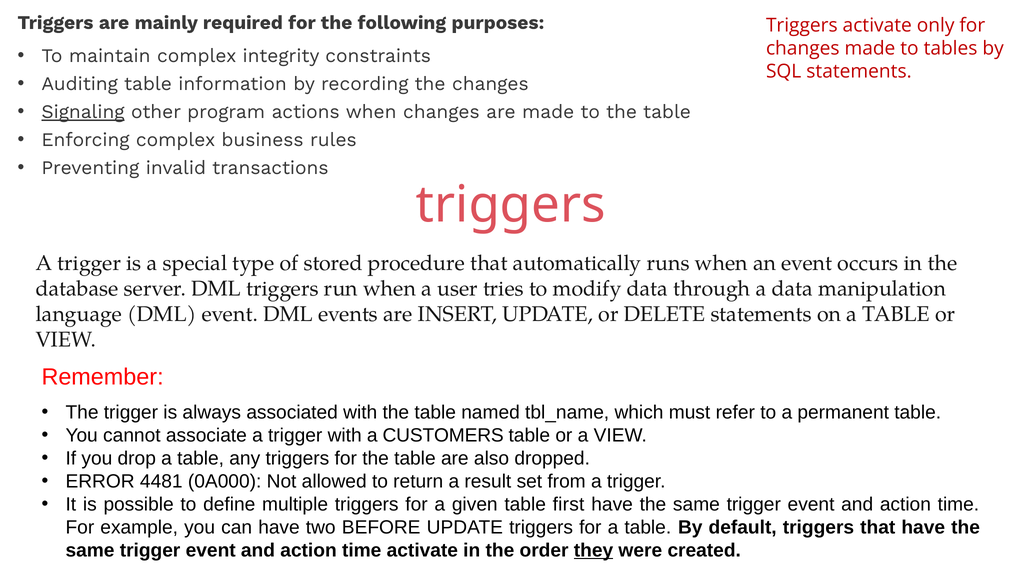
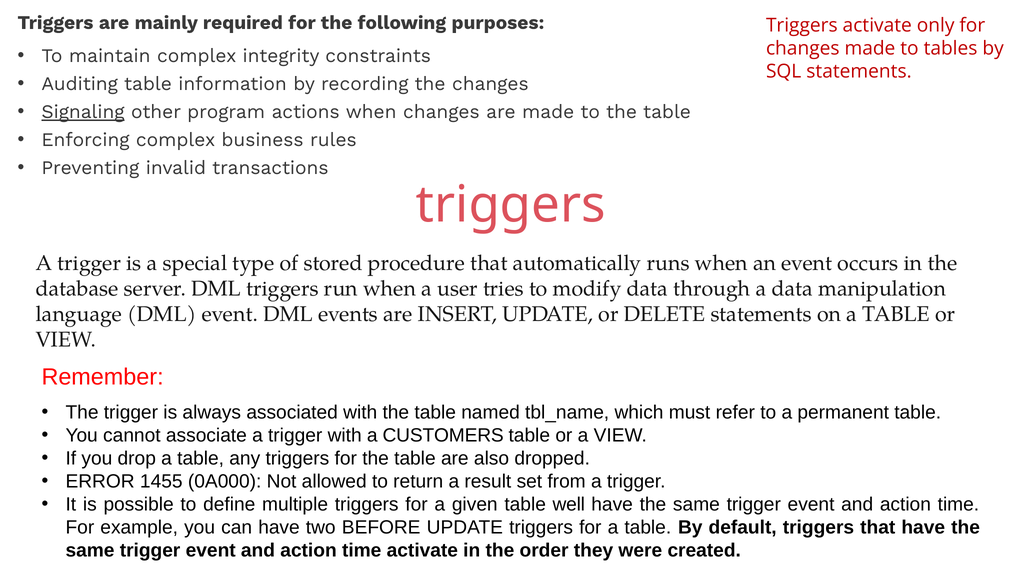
4481: 4481 -> 1455
first: first -> well
they underline: present -> none
